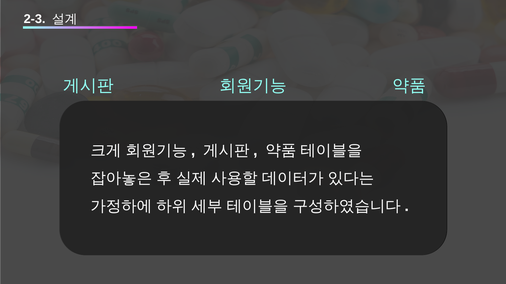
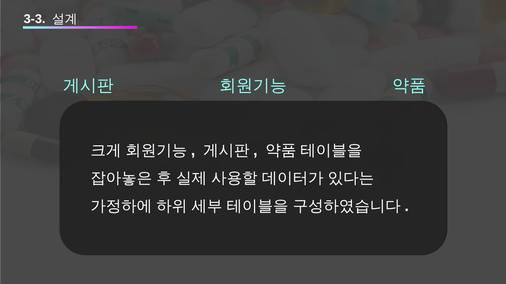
2-3: 2-3 -> 3-3
